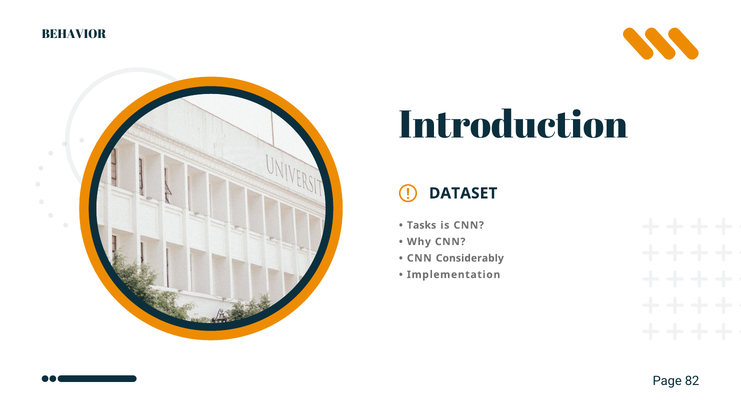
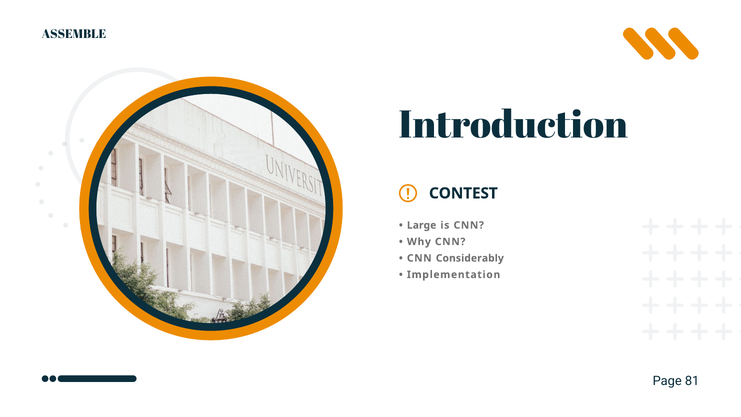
BEHAVIOR: BEHAVIOR -> ASSEMBLE
DATASET: DATASET -> CONTEST
Tasks: Tasks -> Large
82: 82 -> 81
